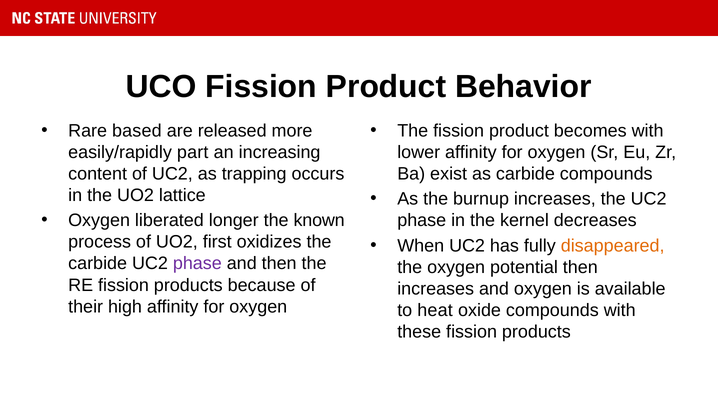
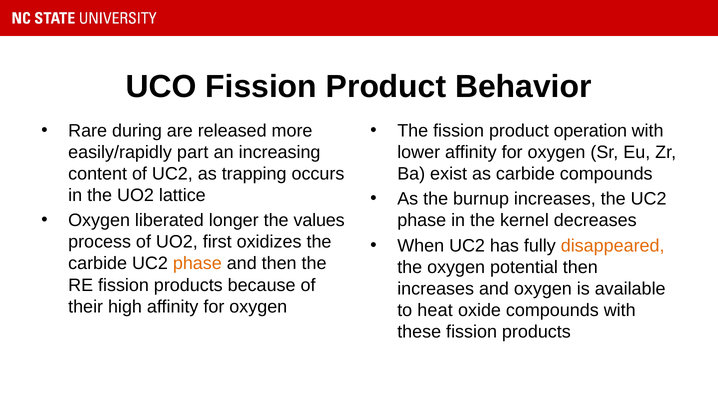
based: based -> during
becomes: becomes -> operation
known: known -> values
phase at (197, 263) colour: purple -> orange
